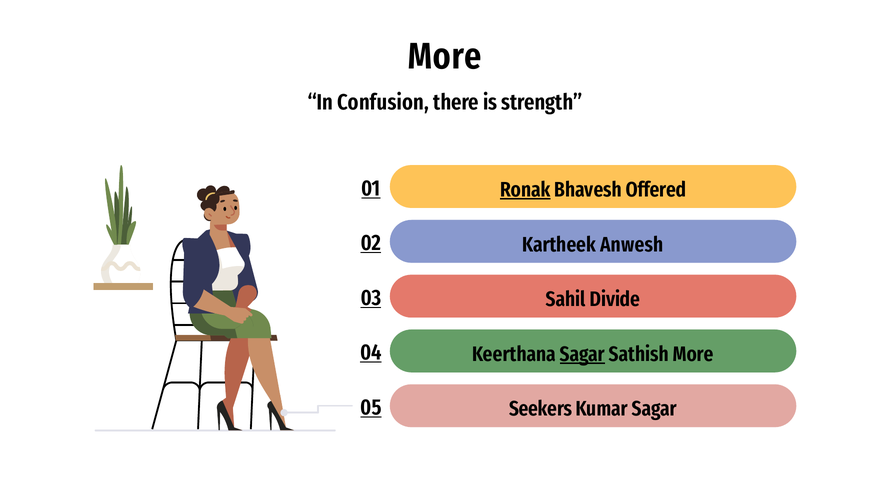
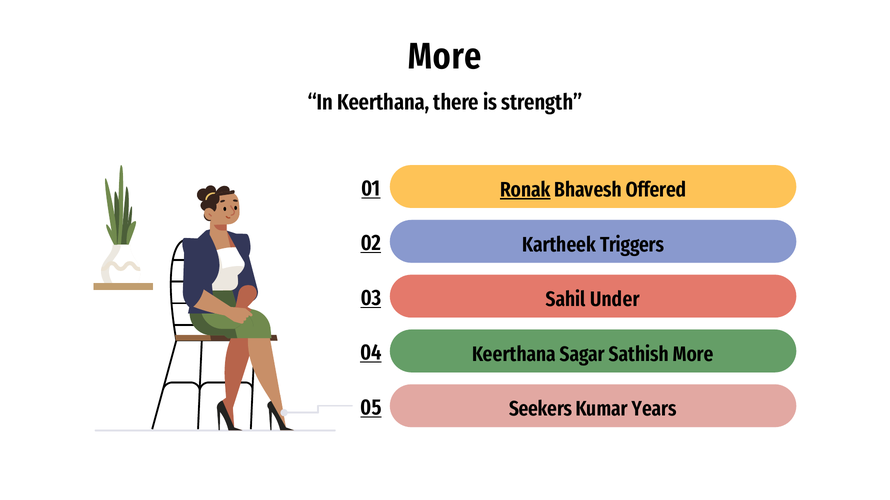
In Confusion: Confusion -> Keerthana
Anwesh: Anwesh -> Triggers
Divide: Divide -> Under
Sagar at (582, 355) underline: present -> none
Kumar Sagar: Sagar -> Years
